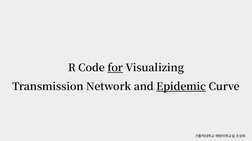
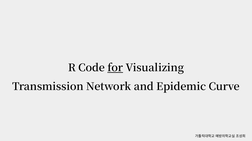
Epidemic underline: present -> none
